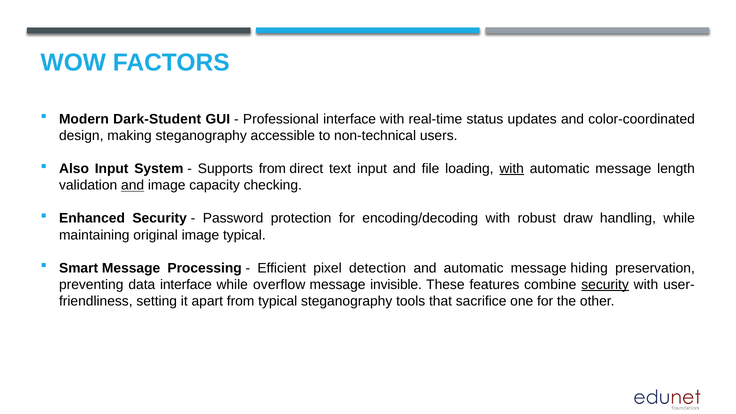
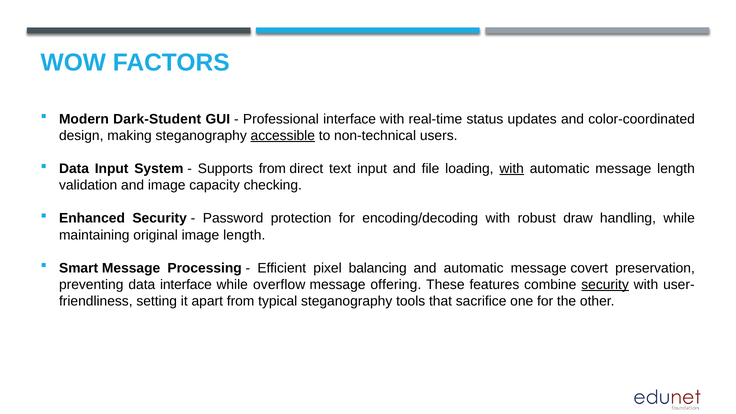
accessible underline: none -> present
Also at (74, 169): Also -> Data
and at (133, 185) underline: present -> none
image typical: typical -> length
detection: detection -> balancing
hiding: hiding -> covert
invisible: invisible -> offering
